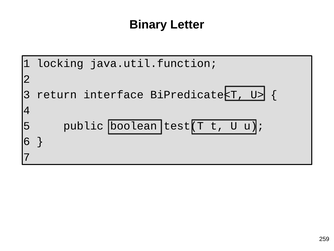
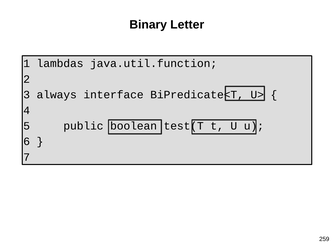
locking: locking -> lambdas
return: return -> always
